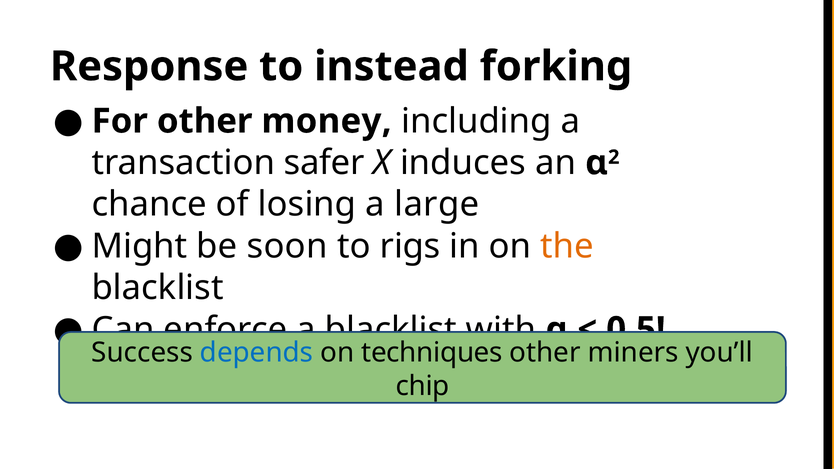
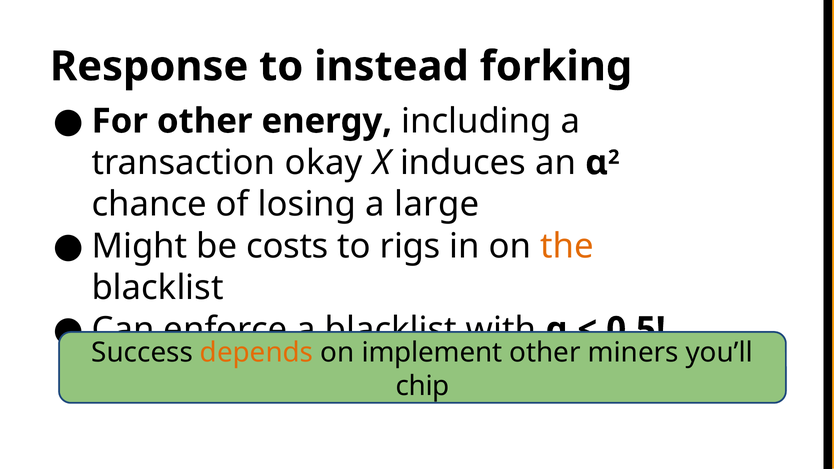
money: money -> energy
safer: safer -> okay
soon: soon -> costs
depends colour: blue -> orange
techniques: techniques -> implement
